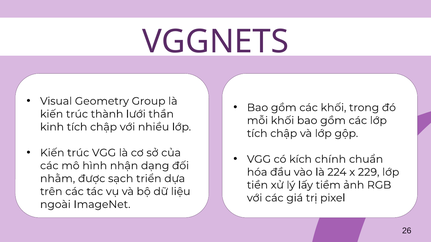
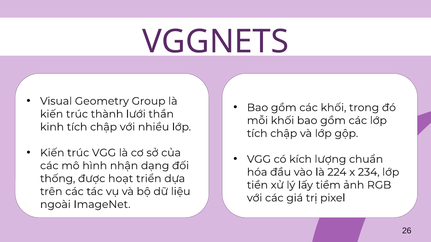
chính: chính -> lượng
229: 229 -> 234
nhằm: nhằm -> thống
sạch: sạch -> hoạt
